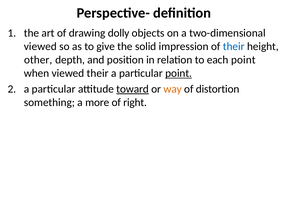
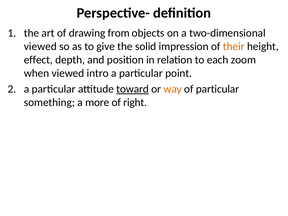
dolly: dolly -> from
their at (234, 46) colour: blue -> orange
other: other -> effect
each point: point -> zoom
viewed their: their -> intro
point at (179, 73) underline: present -> none
of distortion: distortion -> particular
